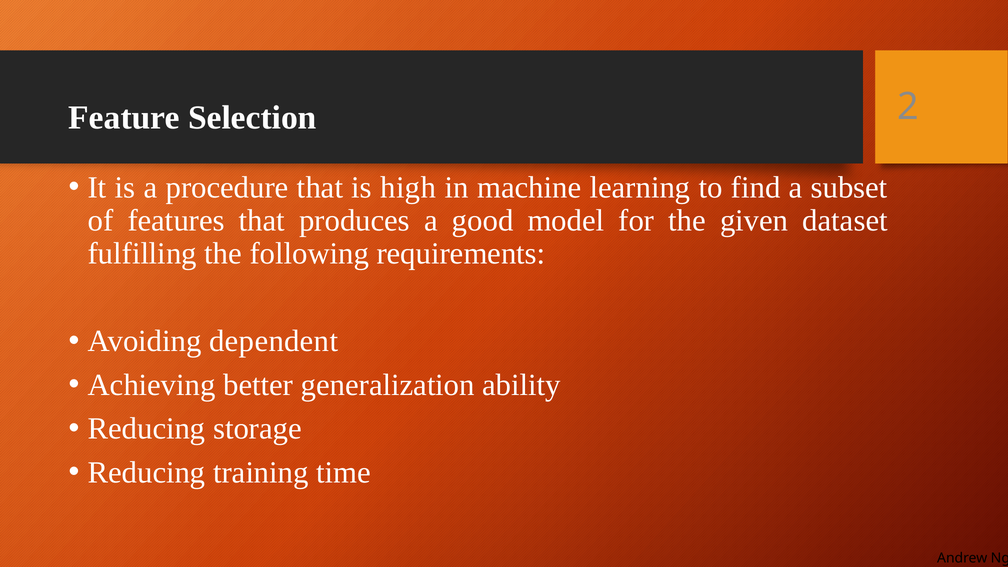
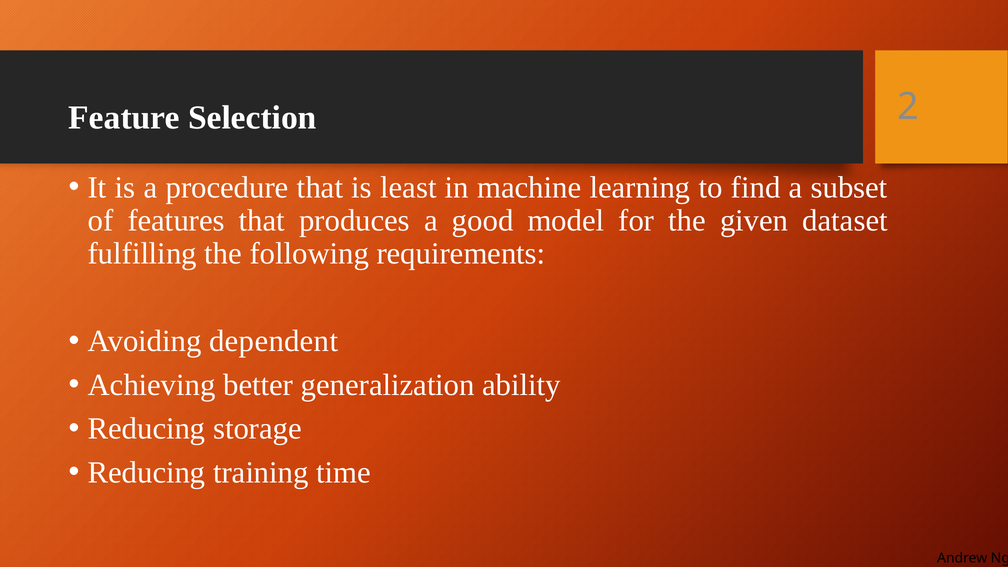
high: high -> least
